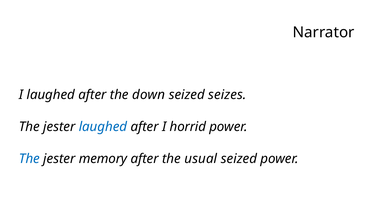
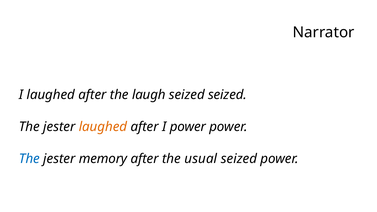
down: down -> laugh
seized seizes: seizes -> seized
laughed at (103, 127) colour: blue -> orange
I horrid: horrid -> power
